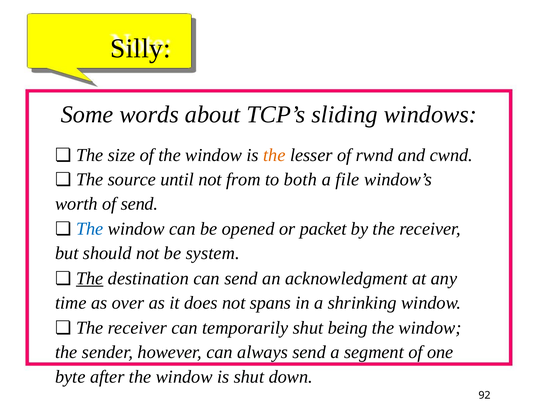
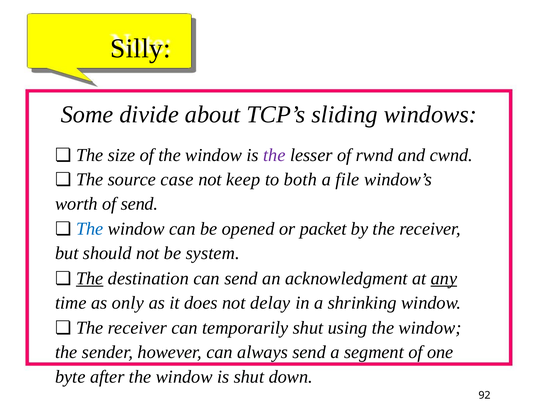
words: words -> divide
the at (274, 155) colour: orange -> purple
until: until -> case
from: from -> keep
any underline: none -> present
over: over -> only
spans: spans -> delay
being: being -> using
